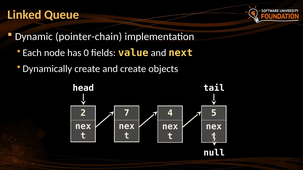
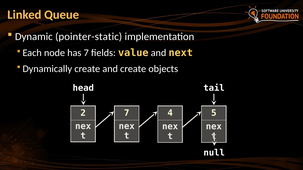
pointer-chain: pointer-chain -> pointer-static
has 0: 0 -> 7
